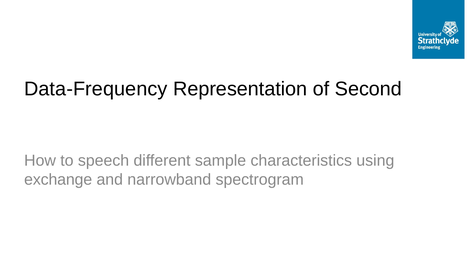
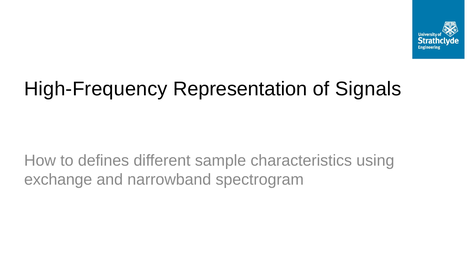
Data-Frequency: Data-Frequency -> High-Frequency
Second: Second -> Signals
speech: speech -> defines
